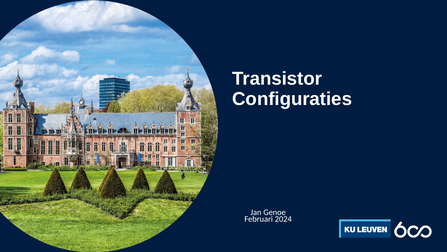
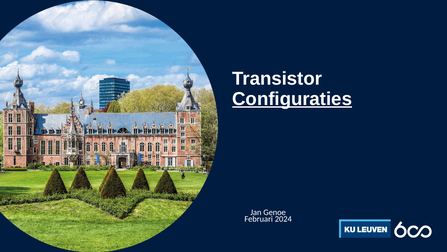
Configuraties underline: none -> present
